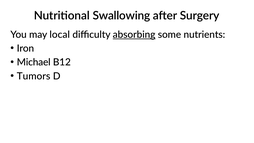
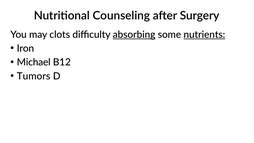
Swallowing: Swallowing -> Counseling
local: local -> clots
nutrients underline: none -> present
